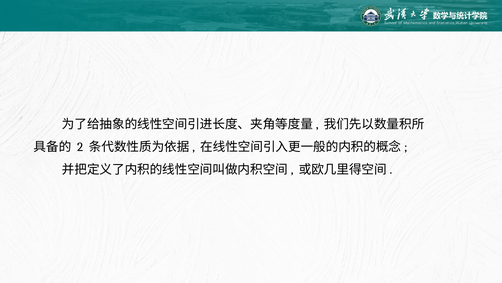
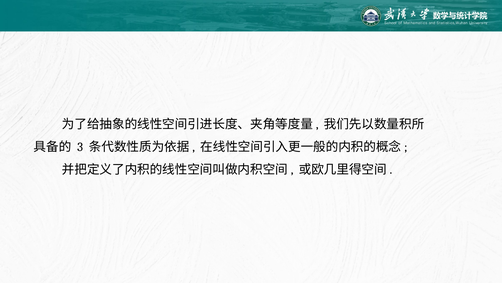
2: 2 -> 3
